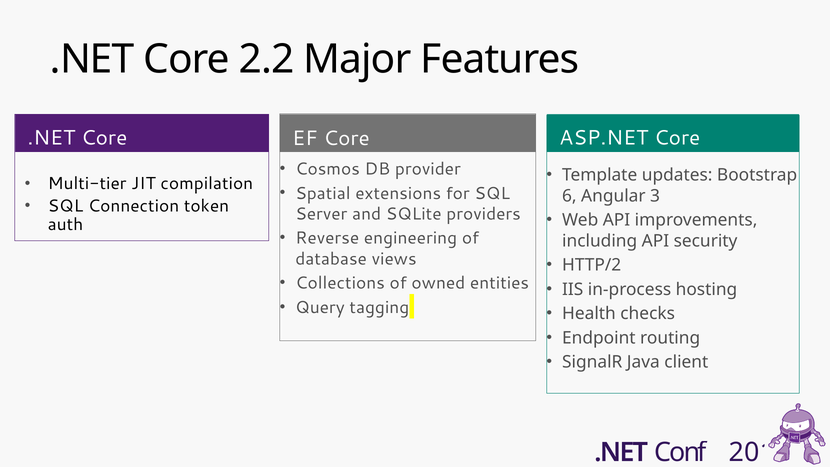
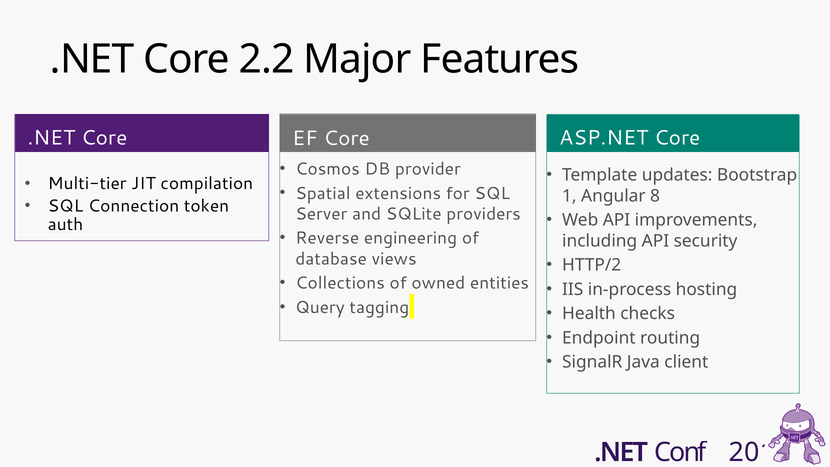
6: 6 -> 1
3: 3 -> 8
